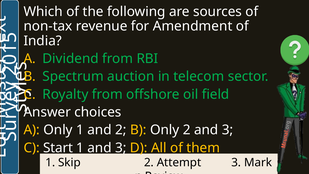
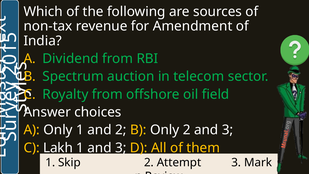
Start: Start -> Lakh
